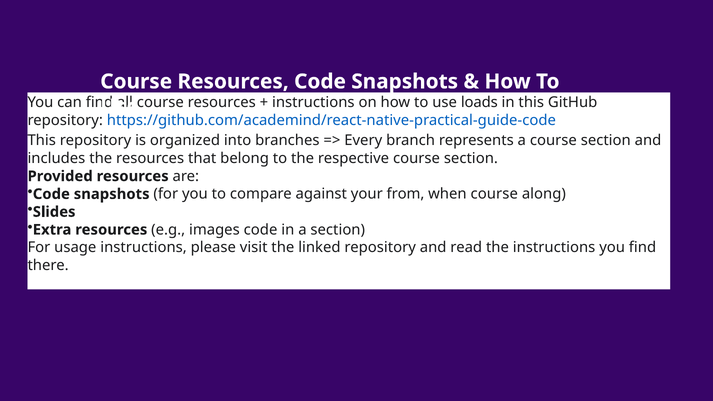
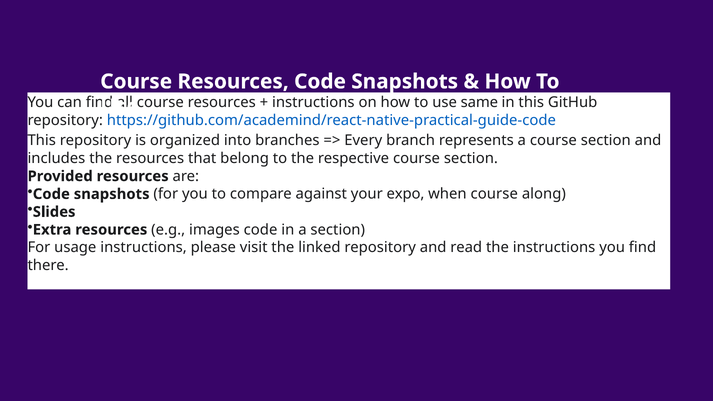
loads: loads -> same
from: from -> expo
